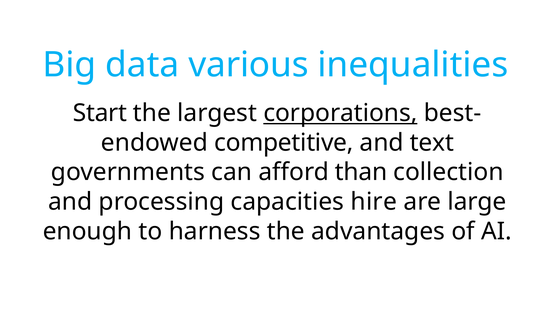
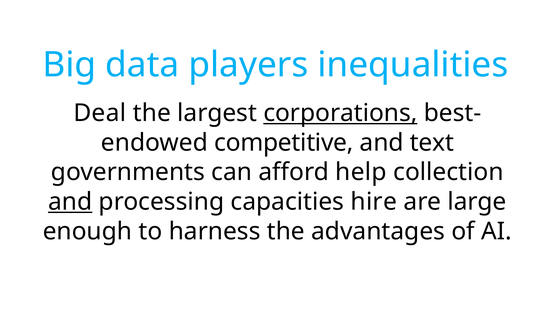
various: various -> players
Start: Start -> Deal
than: than -> help
and at (70, 202) underline: none -> present
